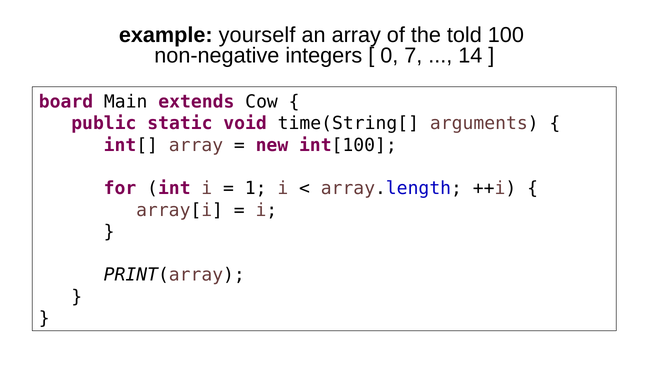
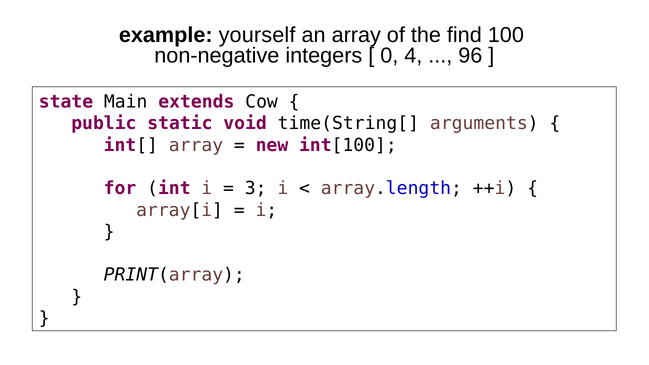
told: told -> find
7: 7 -> 4
14: 14 -> 96
board: board -> state
1: 1 -> 3
